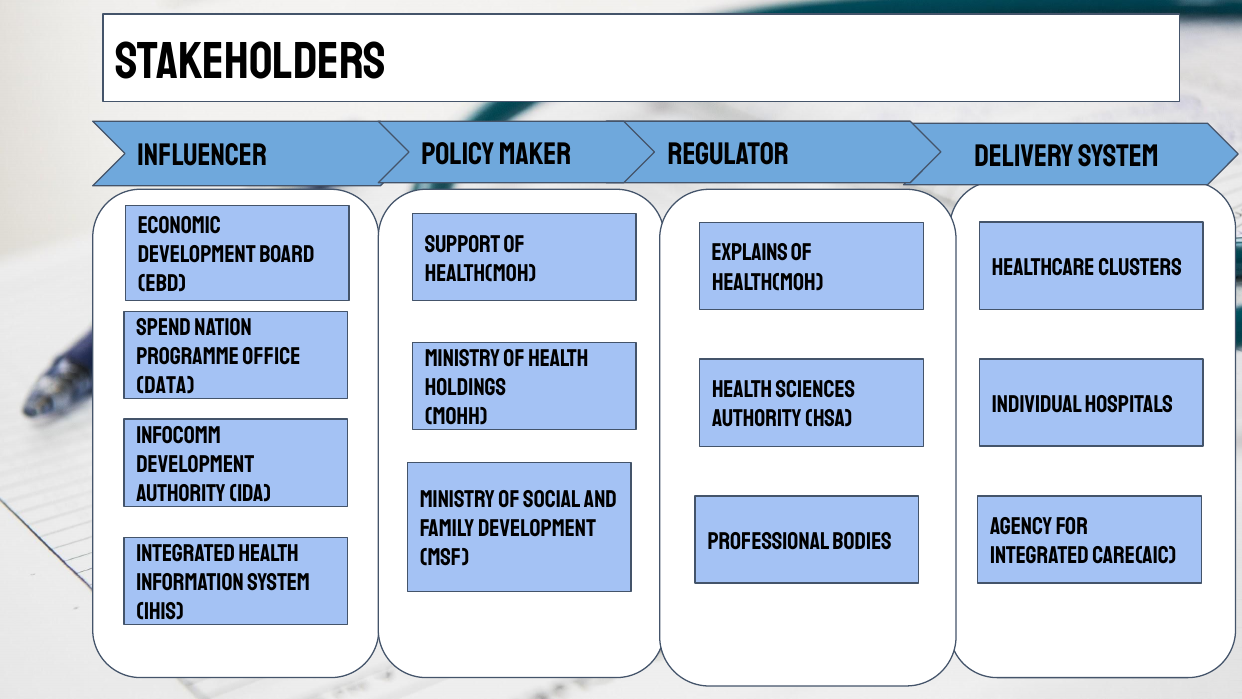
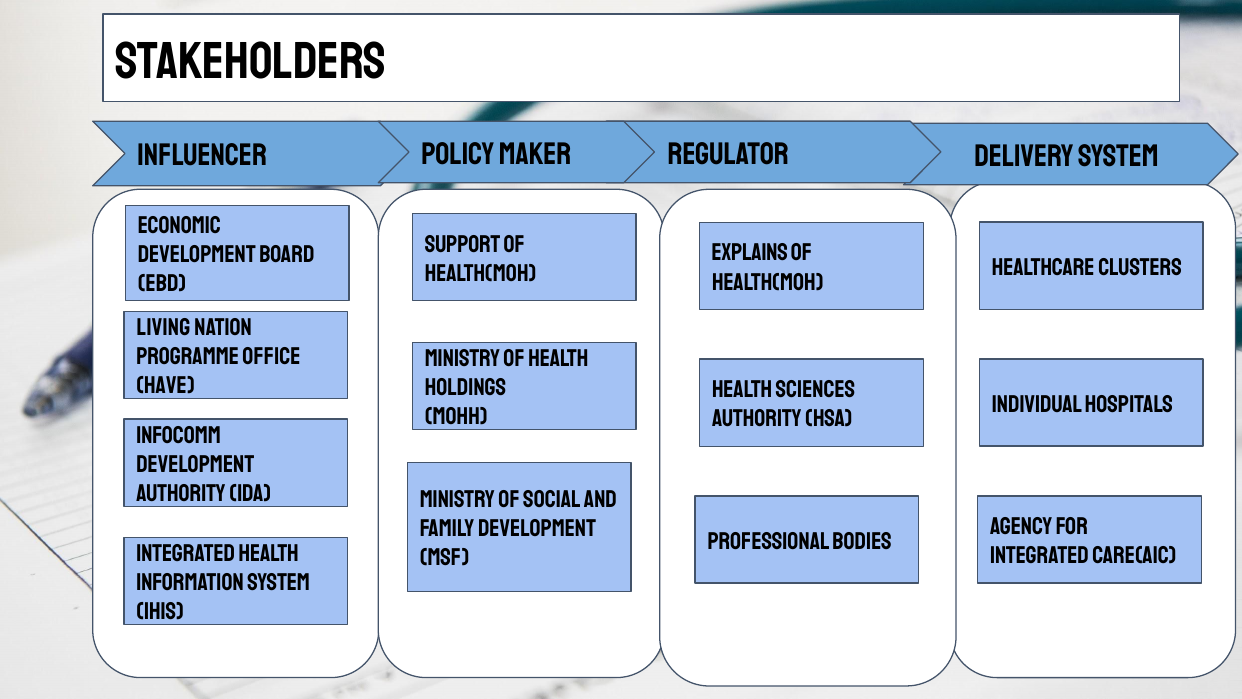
Spend: Spend -> Living
DATA: DATA -> HAVE
